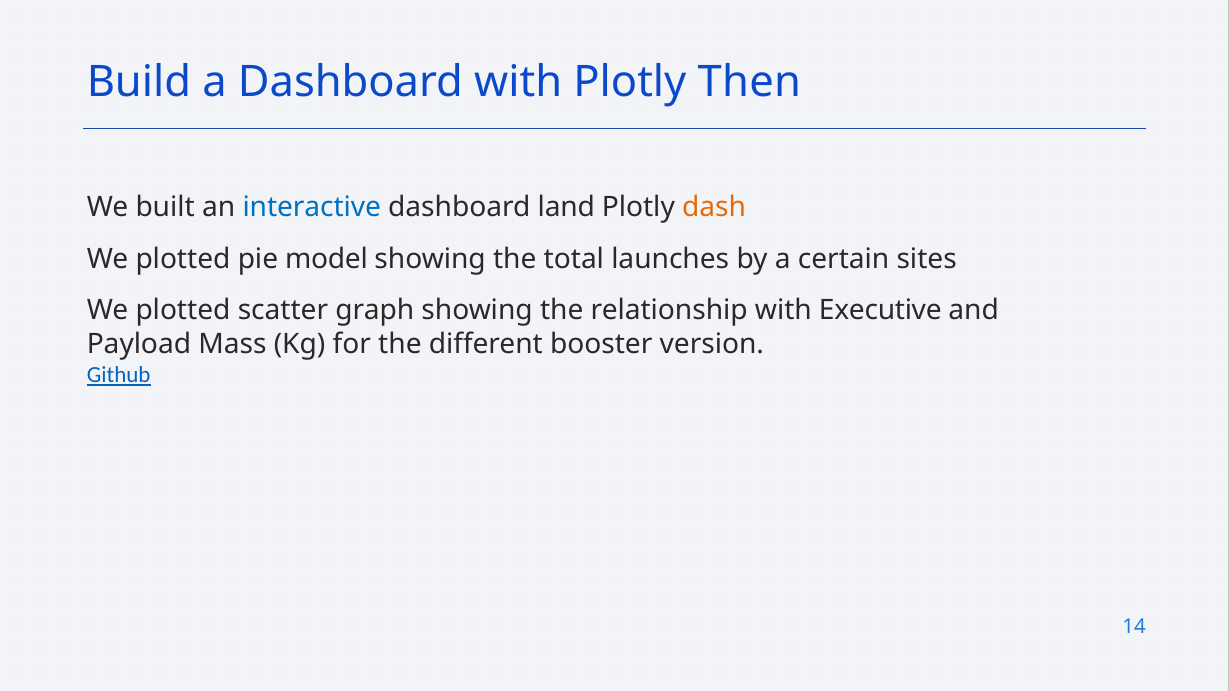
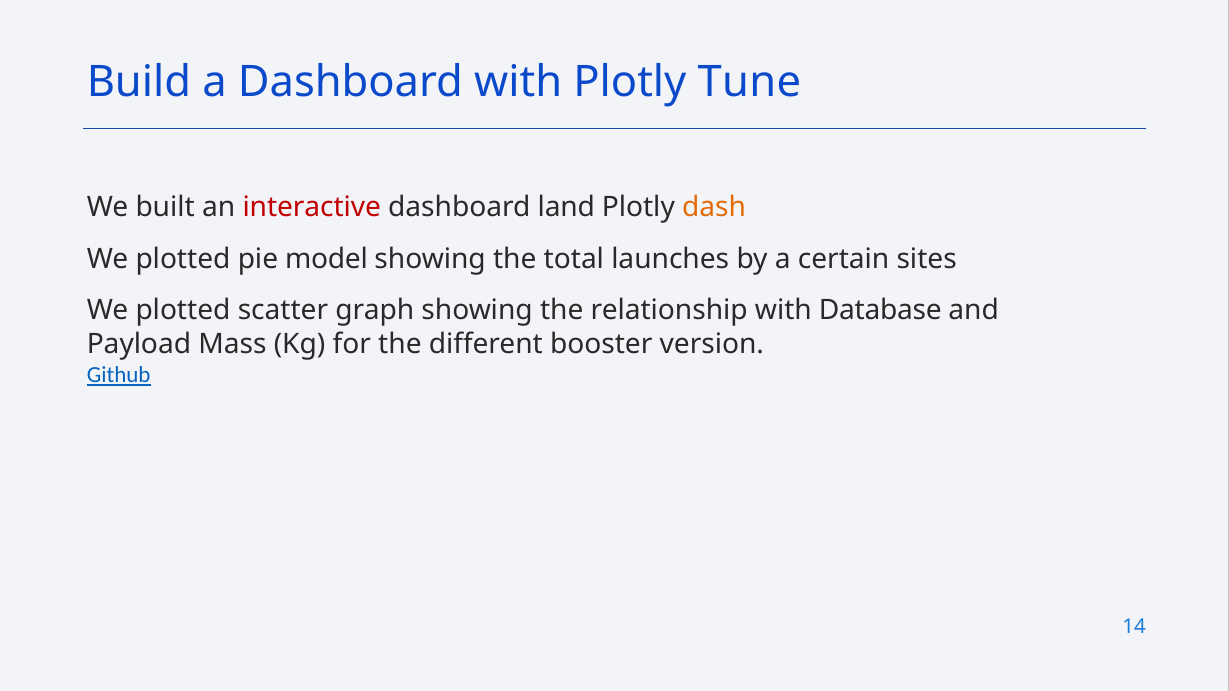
Then: Then -> Tune
interactive colour: blue -> red
Executive: Executive -> Database
